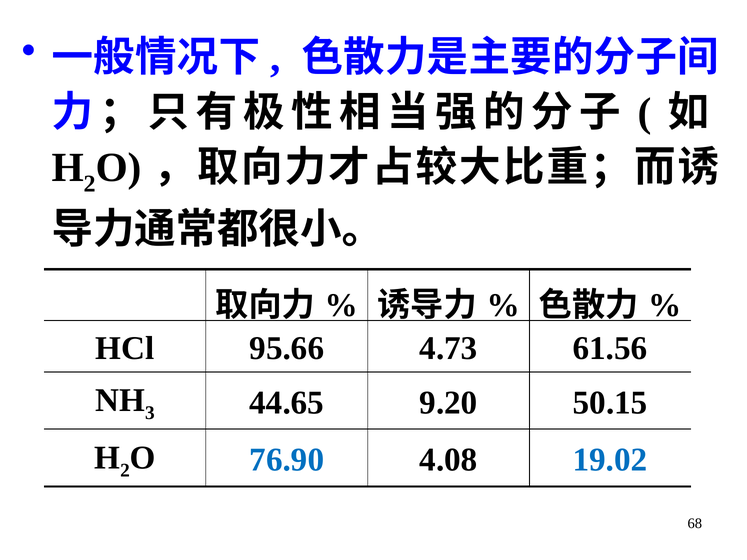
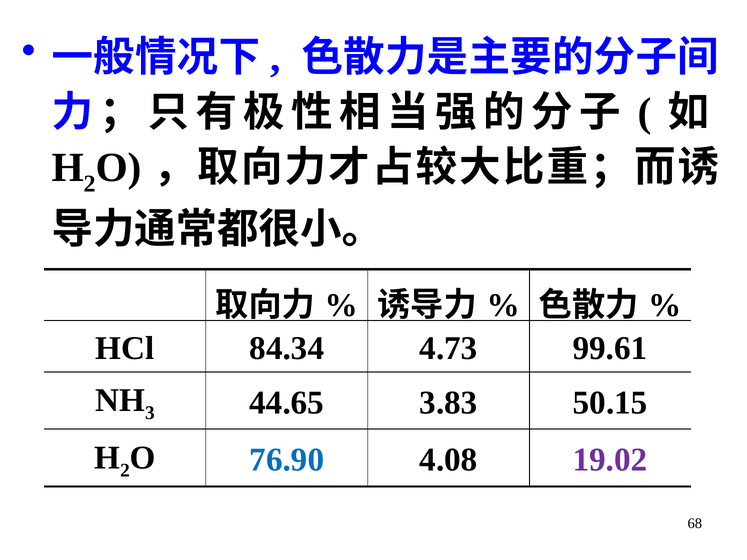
95.66: 95.66 -> 84.34
61.56: 61.56 -> 99.61
9.20: 9.20 -> 3.83
19.02 colour: blue -> purple
